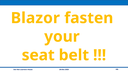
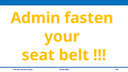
Blazor: Blazor -> Admin
